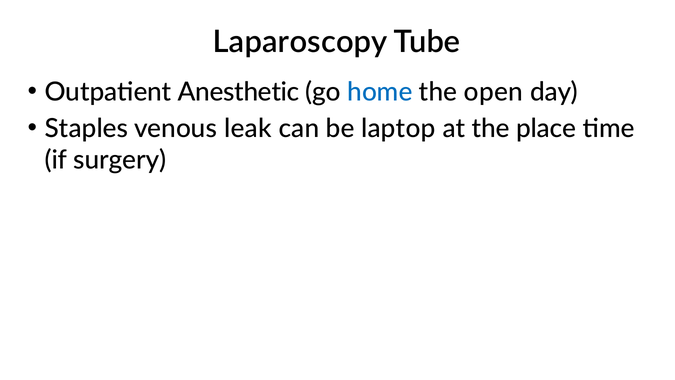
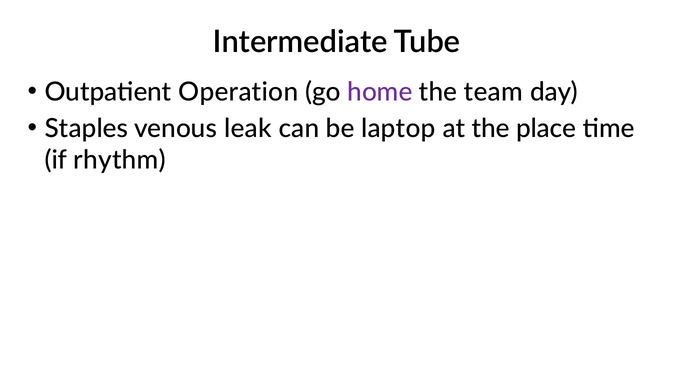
Laparoscopy: Laparoscopy -> Intermediate
Anesthetic: Anesthetic -> Operation
home colour: blue -> purple
open: open -> team
surgery: surgery -> rhythm
